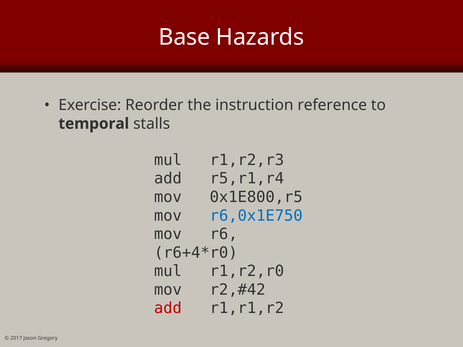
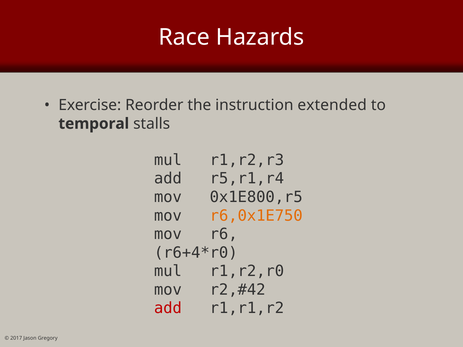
Base: Base -> Race
reference: reference -> extended
r6,0x1E750 colour: blue -> orange
